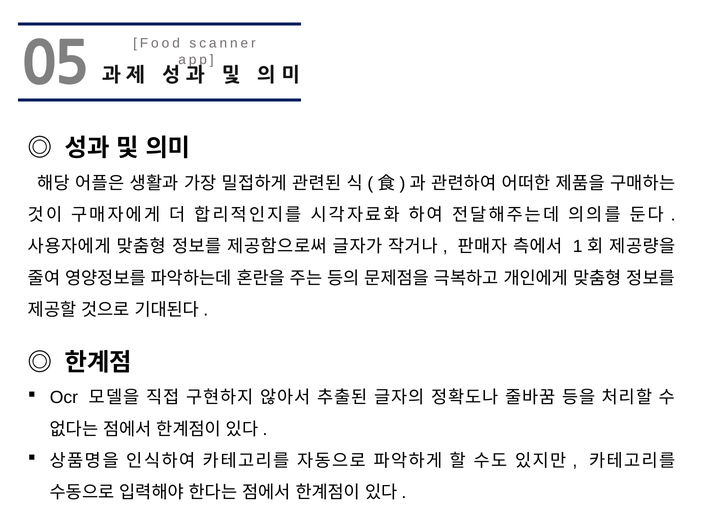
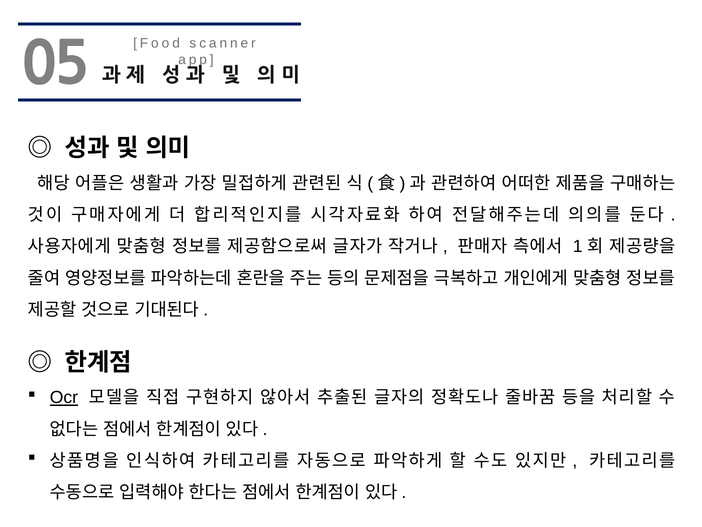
Ocr underline: none -> present
